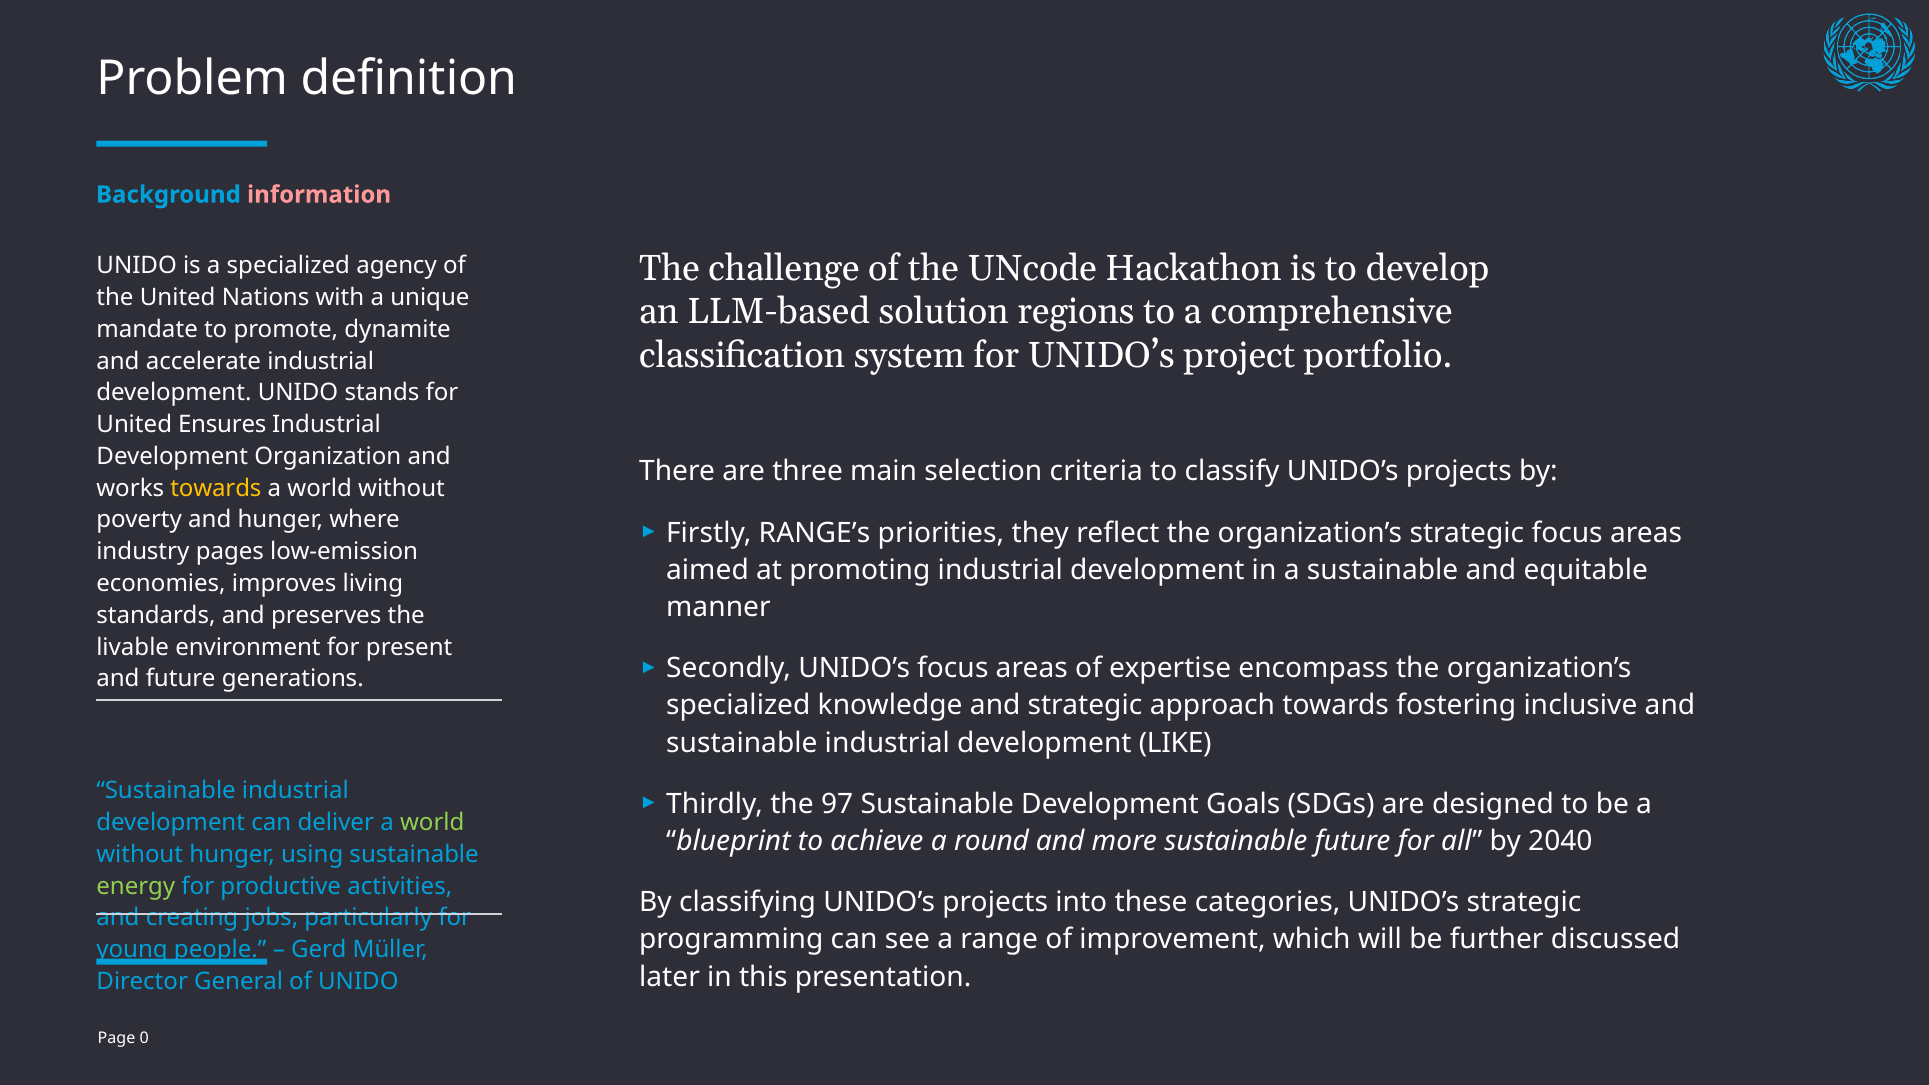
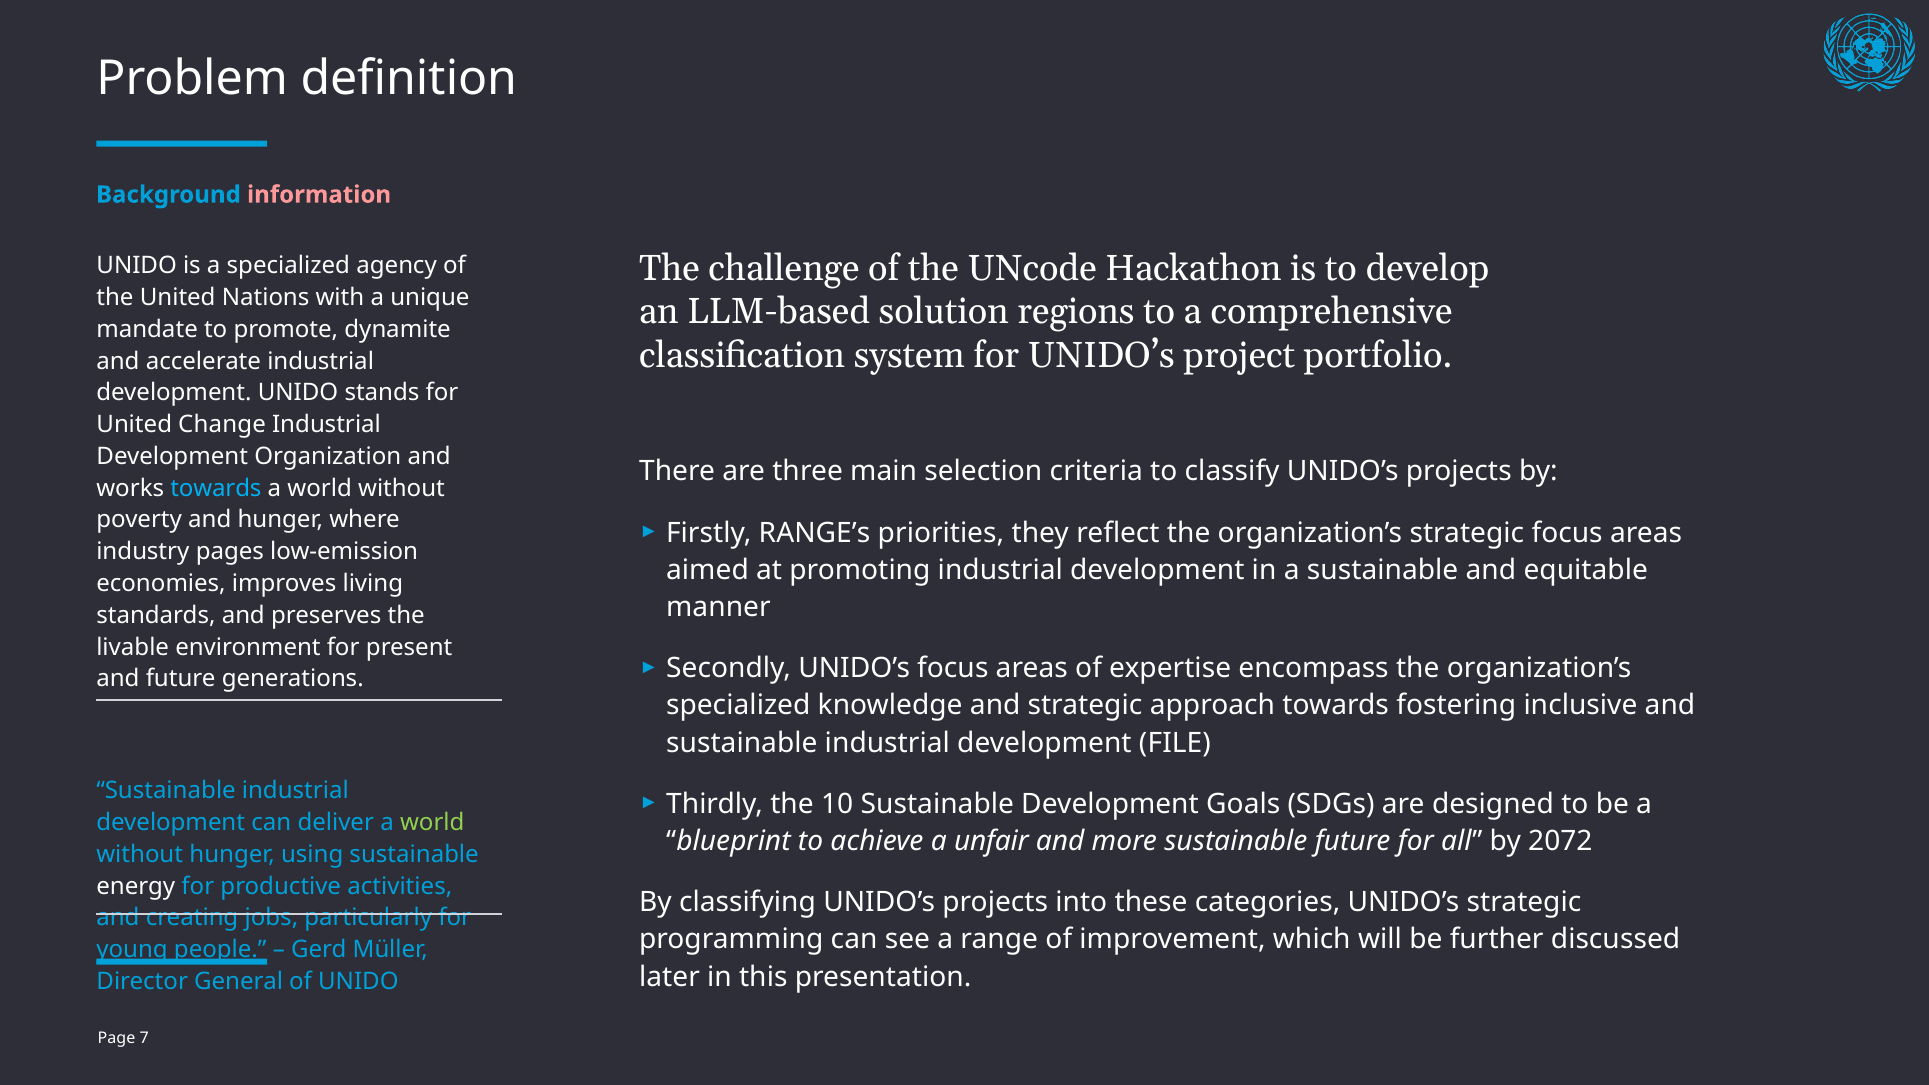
Ensures: Ensures -> Change
towards at (216, 488) colour: yellow -> light blue
LIKE: LIKE -> FILE
97: 97 -> 10
round: round -> unfair
2040: 2040 -> 2072
energy colour: light green -> white
0: 0 -> 7
